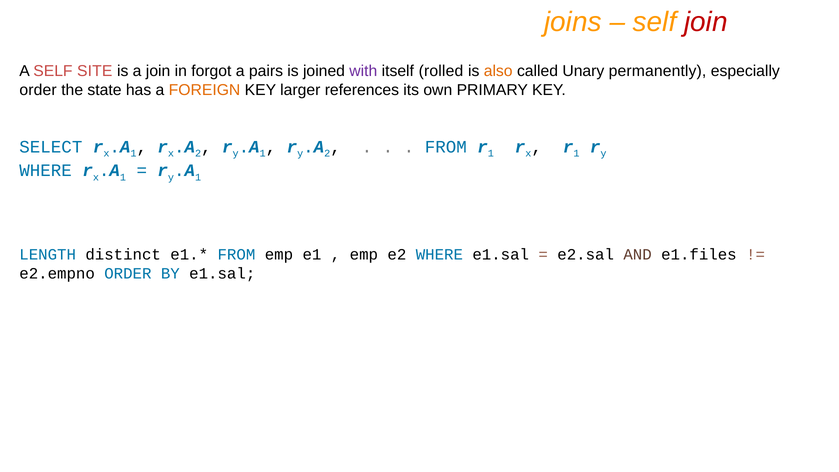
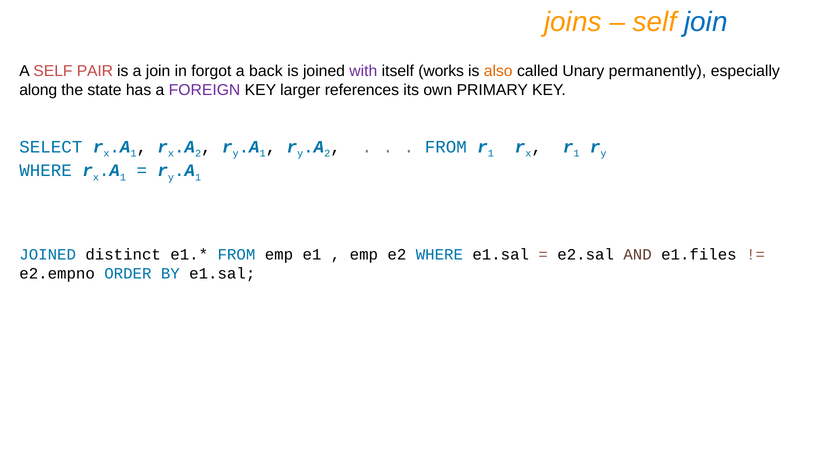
join at (706, 22) colour: red -> blue
SITE: SITE -> PAIR
pairs: pairs -> back
rolled: rolled -> works
order at (38, 90): order -> along
FOREIGN colour: orange -> purple
LENGTH at (48, 255): LENGTH -> JOINED
